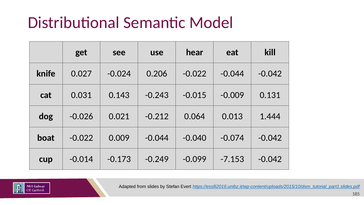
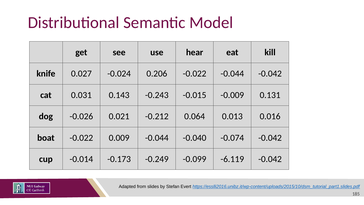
1.444: 1.444 -> 0.016
-7.153: -7.153 -> -6.119
